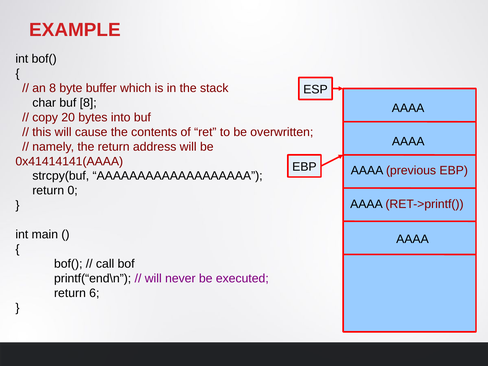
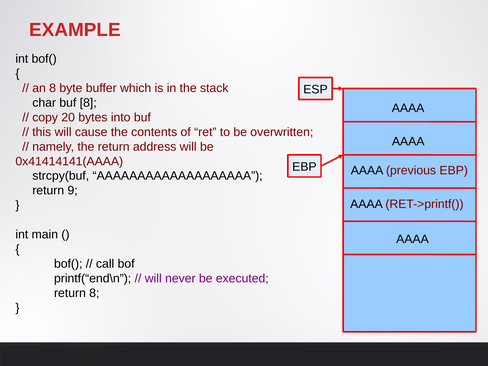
0: 0 -> 9
return 6: 6 -> 8
